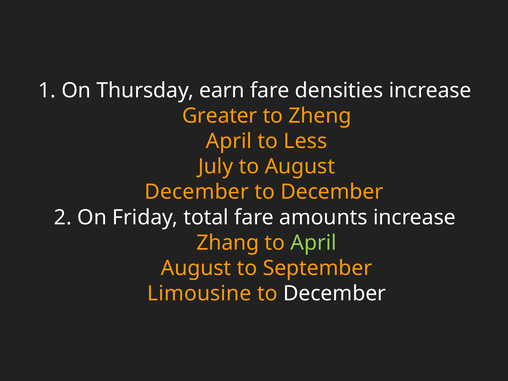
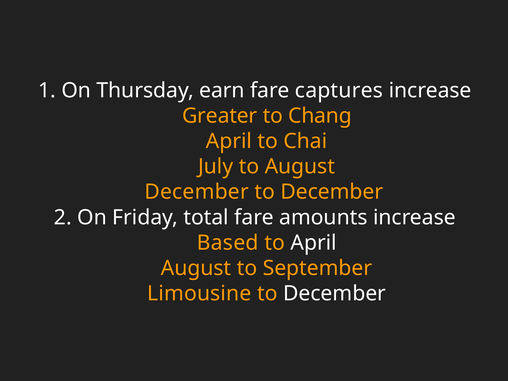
densities: densities -> captures
Zheng: Zheng -> Chang
Less: Less -> Chai
Zhang: Zhang -> Based
April at (314, 243) colour: light green -> white
